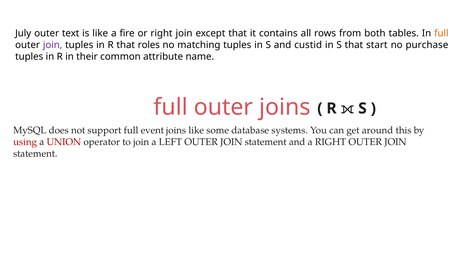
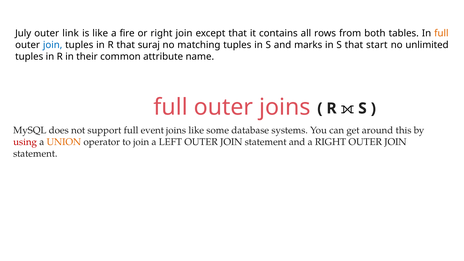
text: text -> link
join at (53, 45) colour: purple -> blue
roles: roles -> suraj
custid: custid -> marks
purchase: purchase -> unlimited
UNION colour: red -> orange
